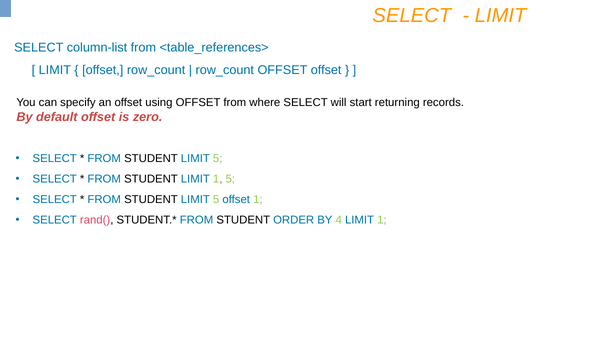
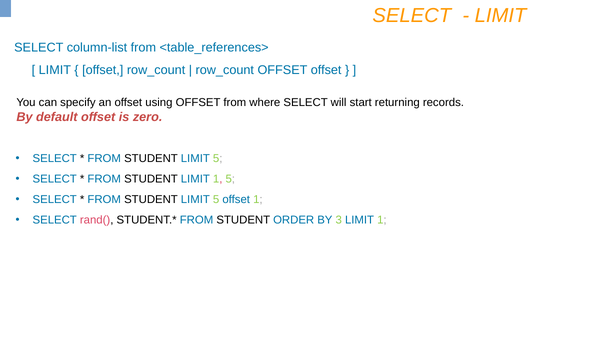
4: 4 -> 3
